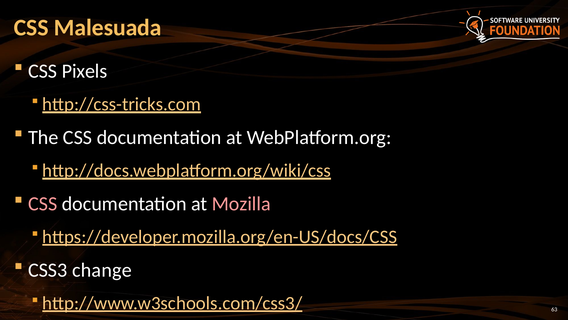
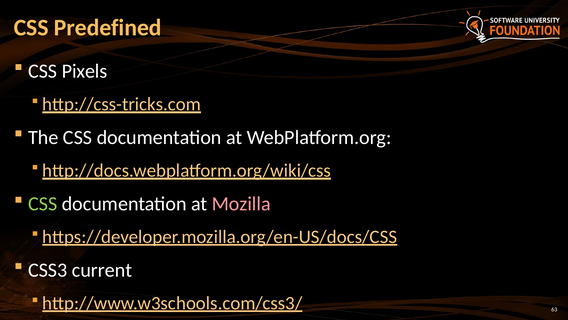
Malesuada: Malesuada -> Predefined
CSS at (43, 204) colour: pink -> light green
change: change -> current
